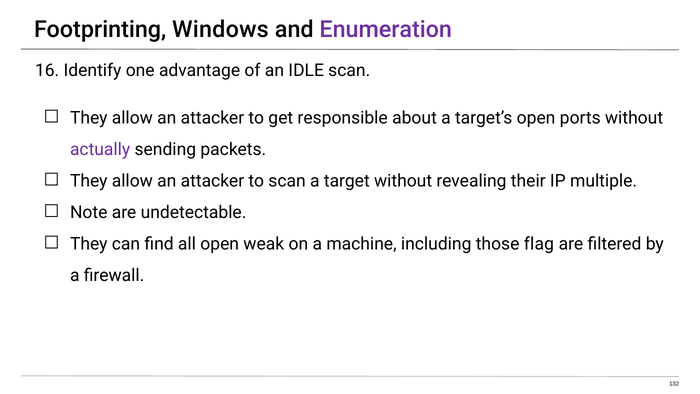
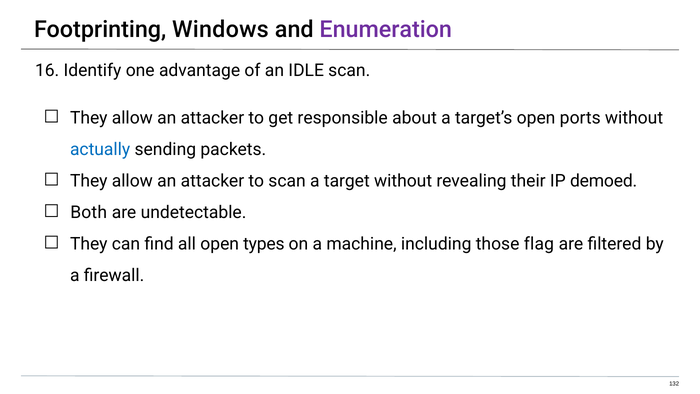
actually colour: purple -> blue
multiple: multiple -> demoed
Note: Note -> Both
weak: weak -> types
